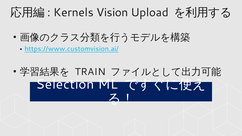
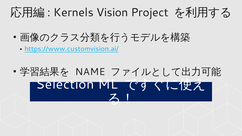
Upload: Upload -> Project
TRAIN: TRAIN -> NAME
